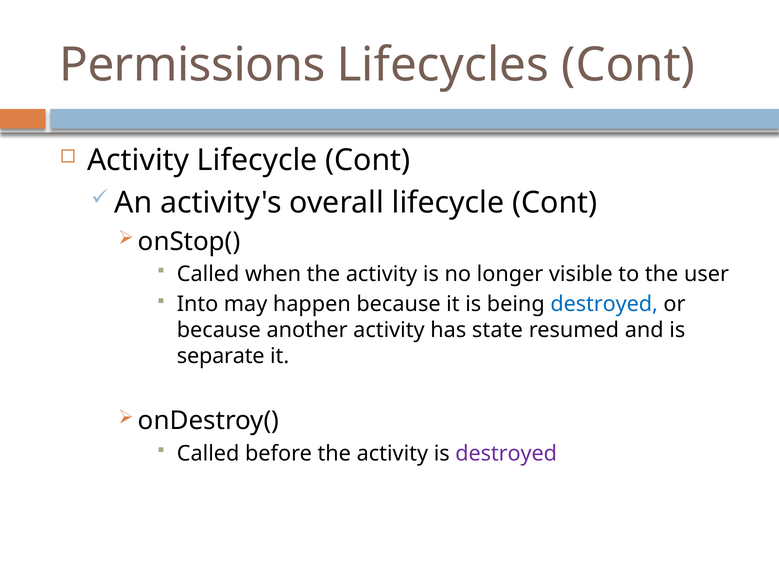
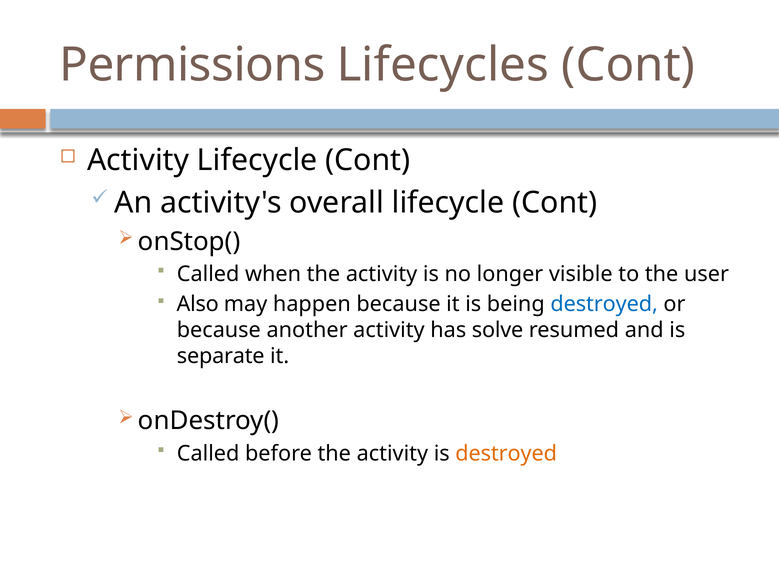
Into: Into -> Also
state: state -> solve
destroyed at (506, 454) colour: purple -> orange
